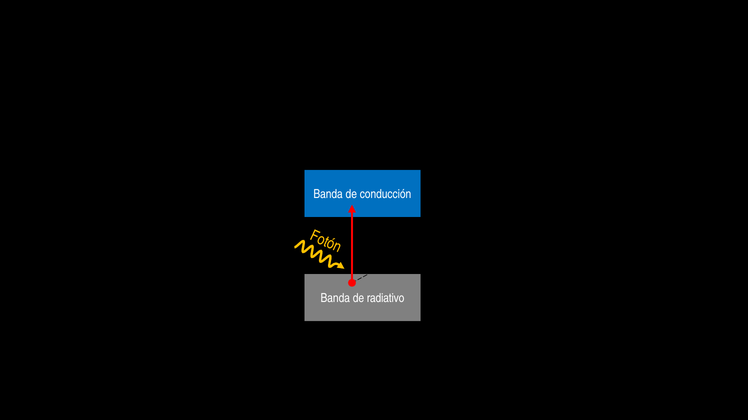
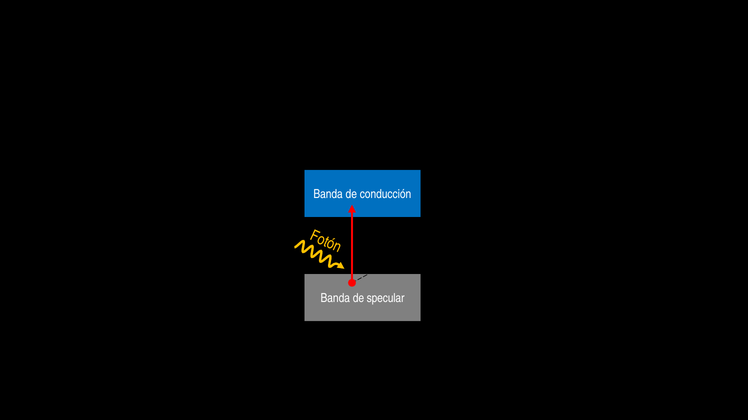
radiativo: radiativo -> specular
